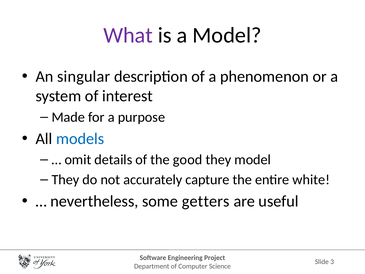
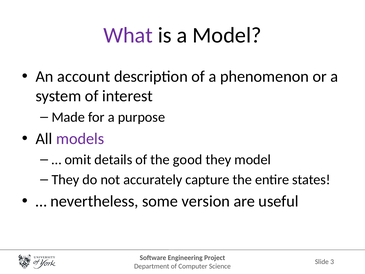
singular: singular -> account
models colour: blue -> purple
white: white -> states
getters: getters -> version
